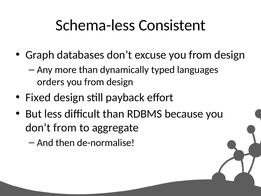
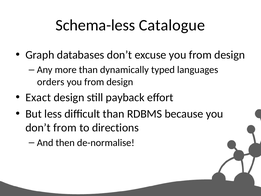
Consistent: Consistent -> Catalogue
Fixed: Fixed -> Exact
aggregate: aggregate -> directions
